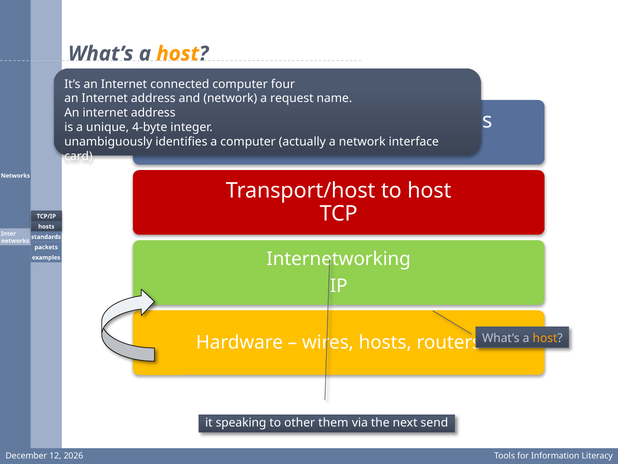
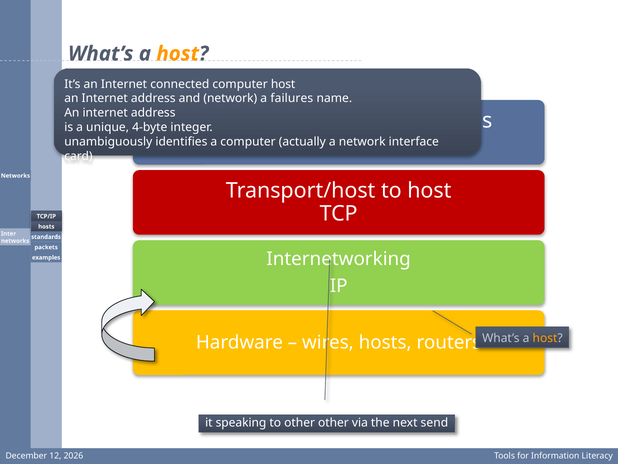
computer four: four -> host
request: request -> failures
other them: them -> other
